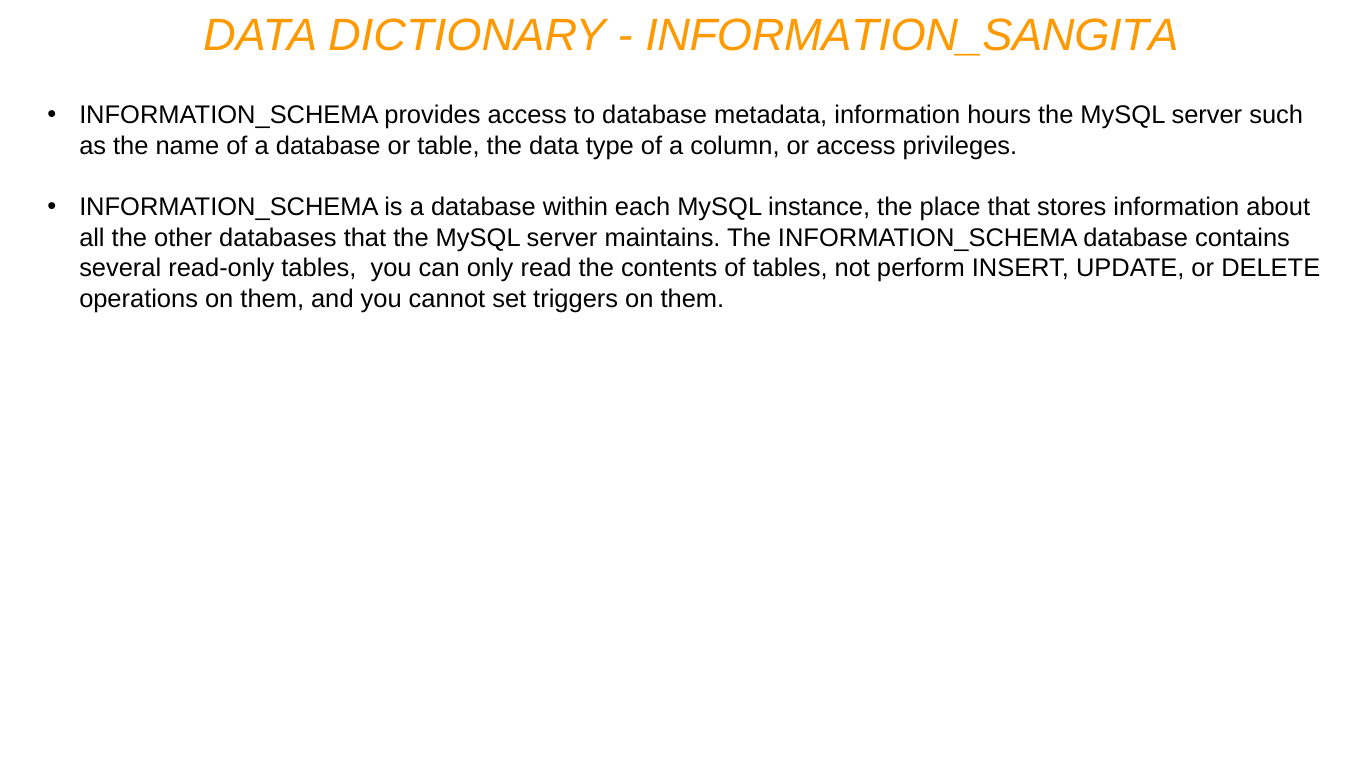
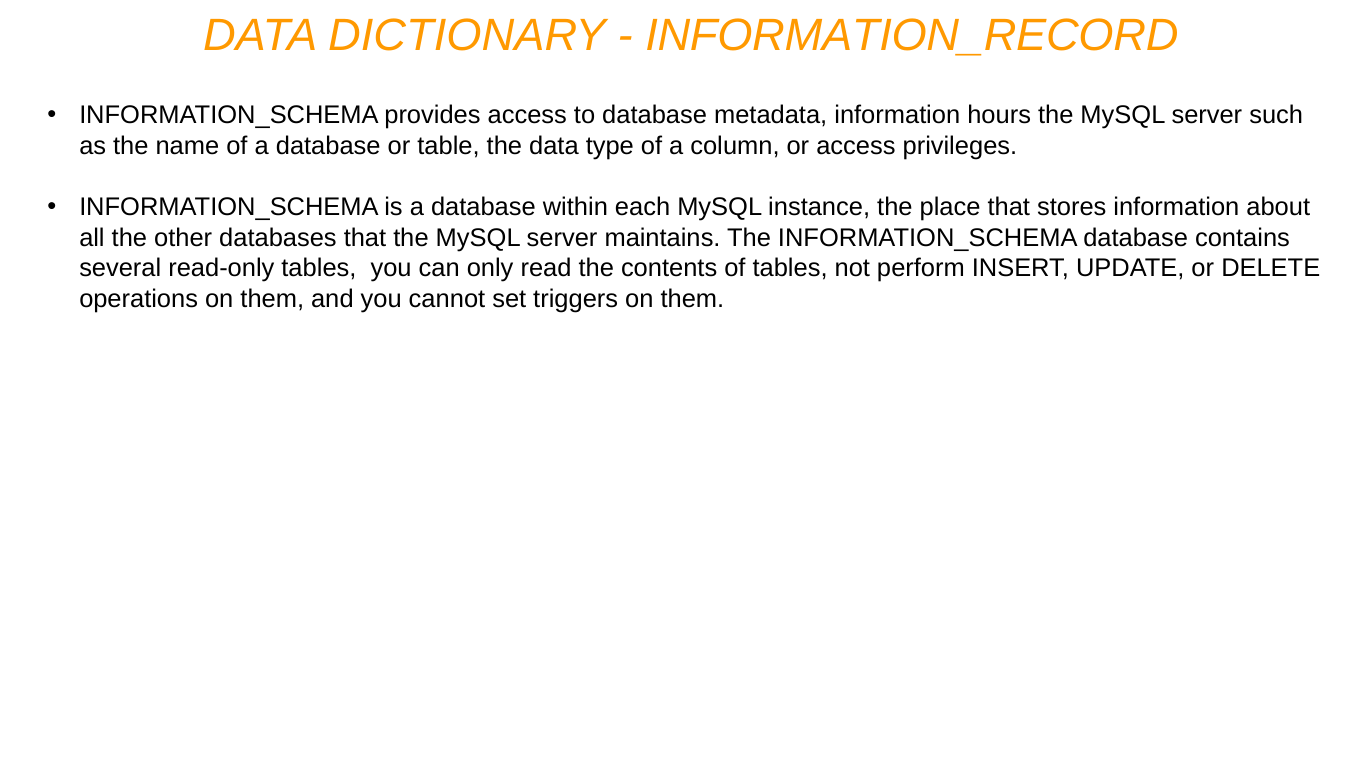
INFORMATION_SANGITA: INFORMATION_SANGITA -> INFORMATION_RECORD
